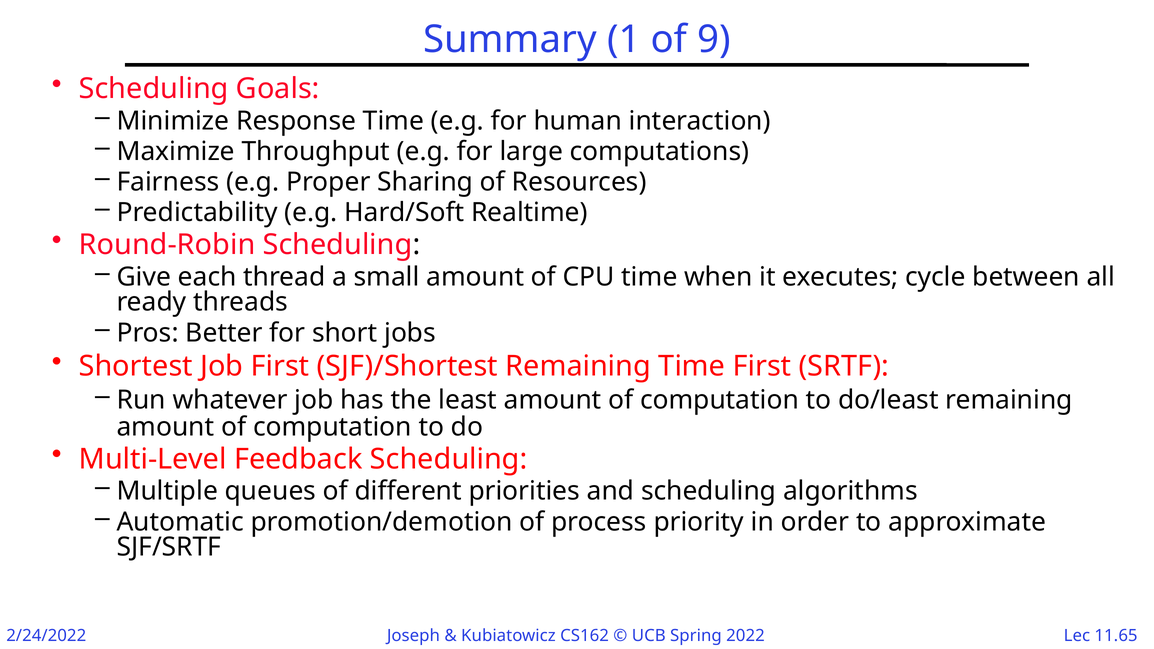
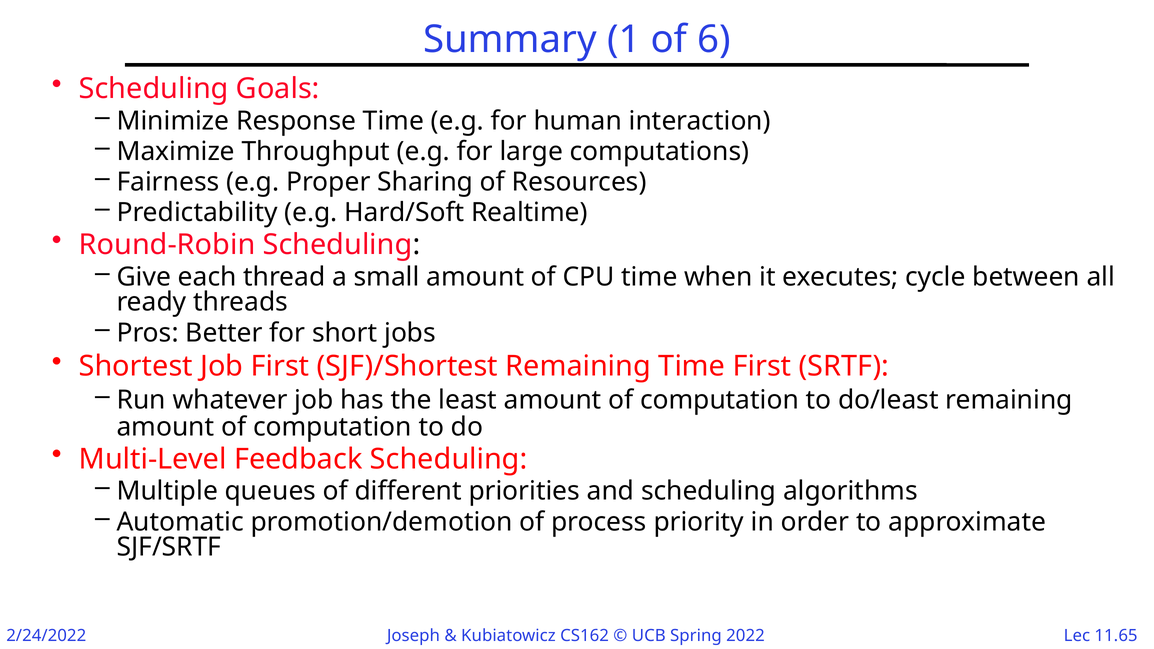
9: 9 -> 6
